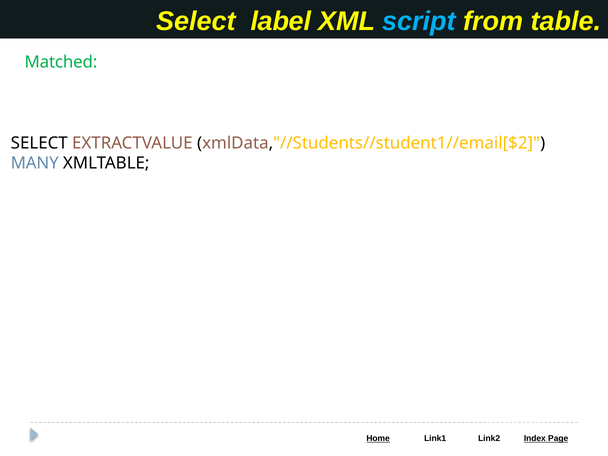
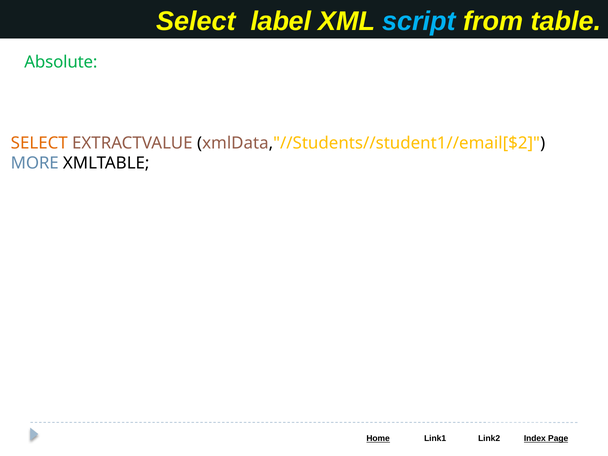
Matched: Matched -> Absolute
SELECT at (39, 143) colour: black -> orange
MANY: MANY -> MORE
